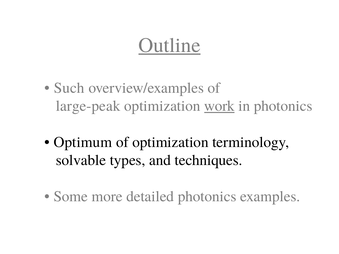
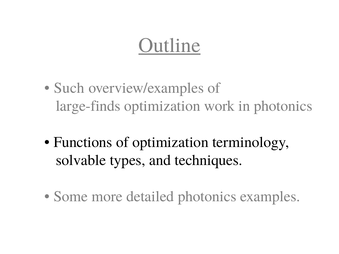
large-peak: large-peak -> large-finds
work underline: present -> none
Optimum: Optimum -> Functions
